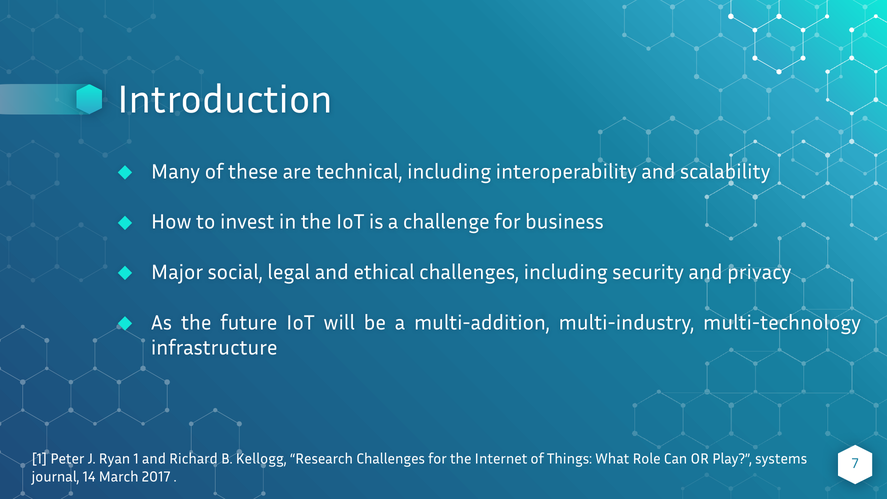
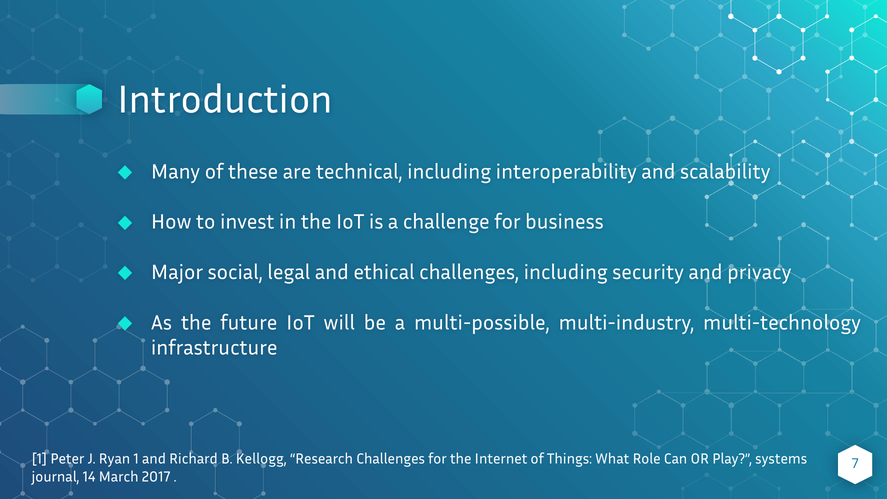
multi-addition: multi-addition -> multi-possible
